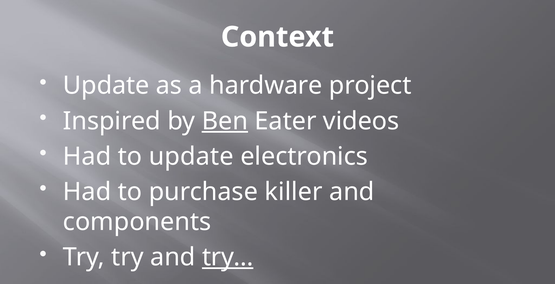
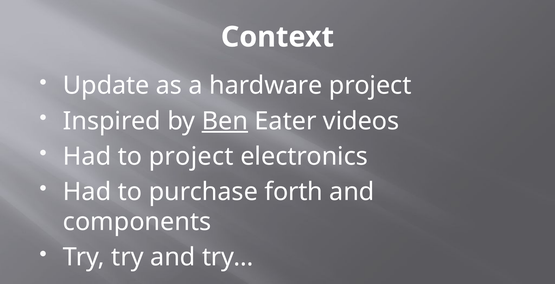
to update: update -> project
killer: killer -> forth
try… underline: present -> none
